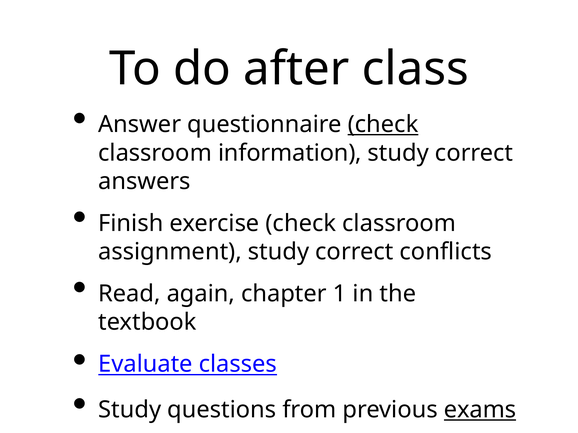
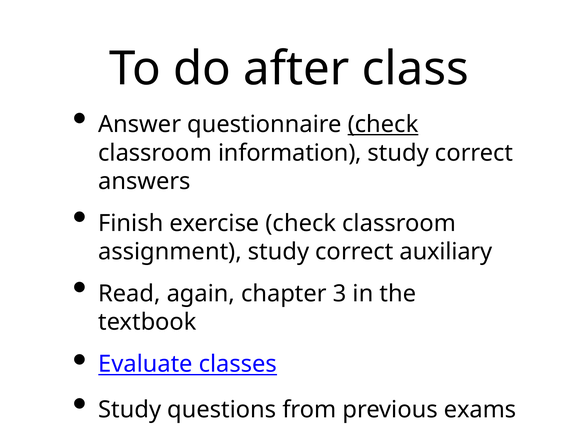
conflicts: conflicts -> auxiliary
1: 1 -> 3
exams underline: present -> none
